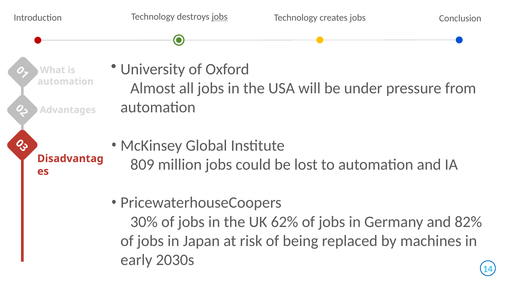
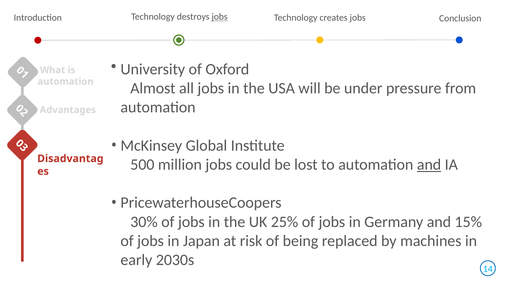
809: 809 -> 500
and at (429, 164) underline: none -> present
62%: 62% -> 25%
82%: 82% -> 15%
